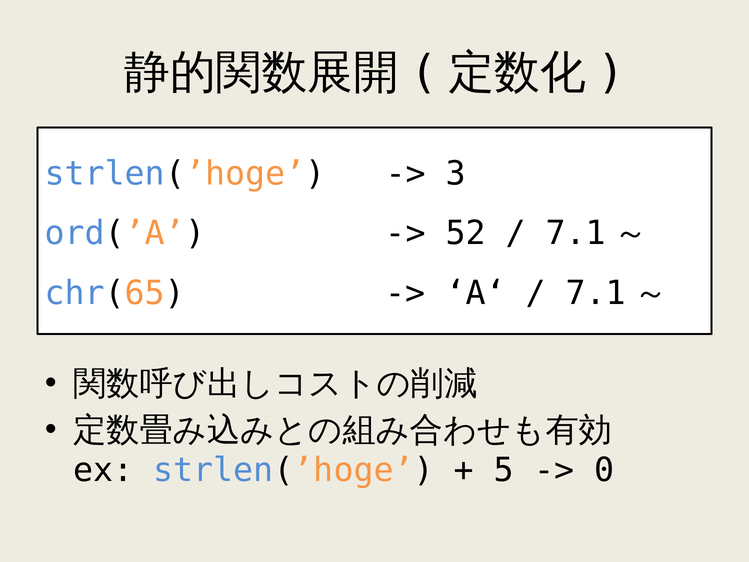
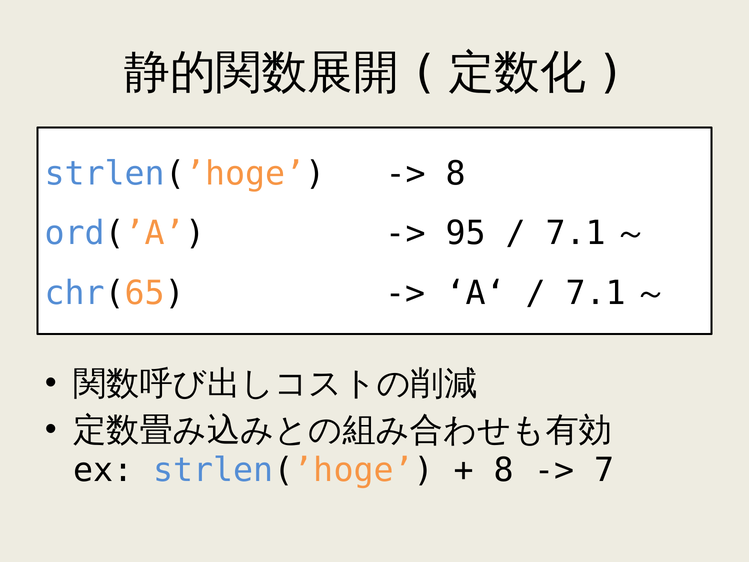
3 at (456, 173): 3 -> 8
52: 52 -> 95
5 at (504, 470): 5 -> 8
0: 0 -> 7
